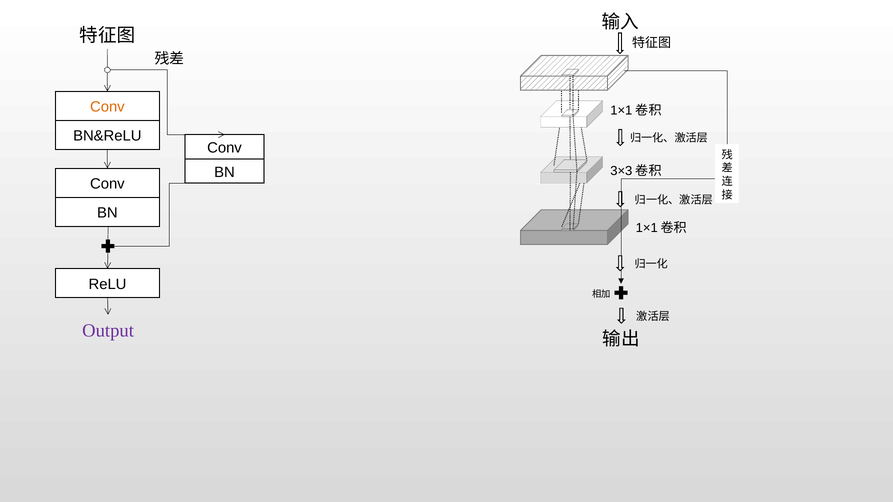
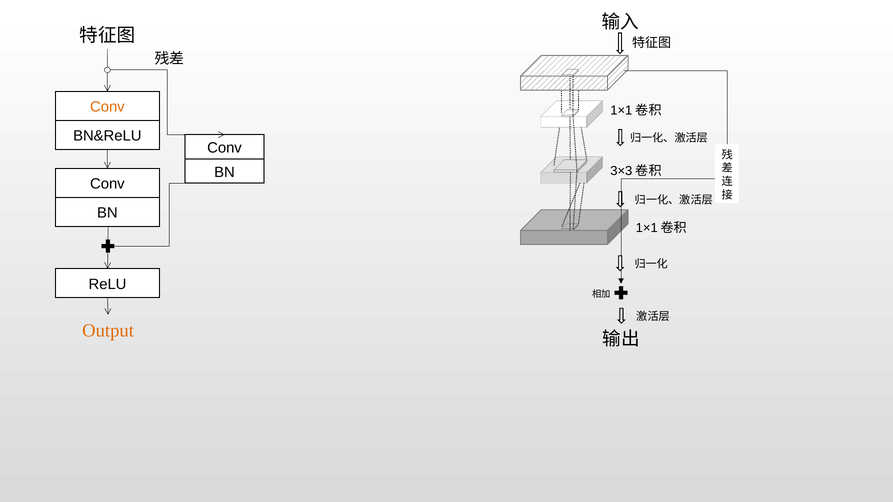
Output colour: purple -> orange
